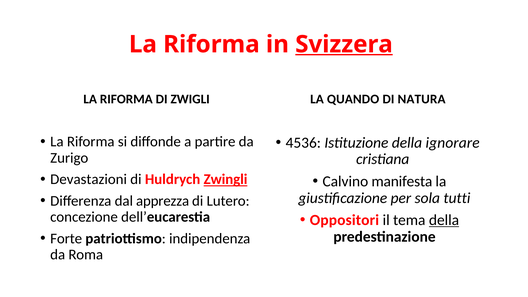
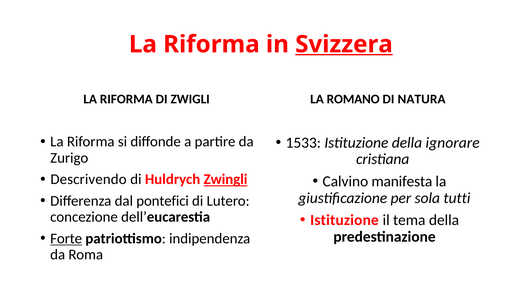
QUANDO: QUANDO -> ROMANO
4536: 4536 -> 1533
Devastazioni: Devastazioni -> Descrivendo
apprezza: apprezza -> pontefici
Oppositori at (344, 220): Oppositori -> Istituzione
della at (444, 220) underline: present -> none
Forte underline: none -> present
